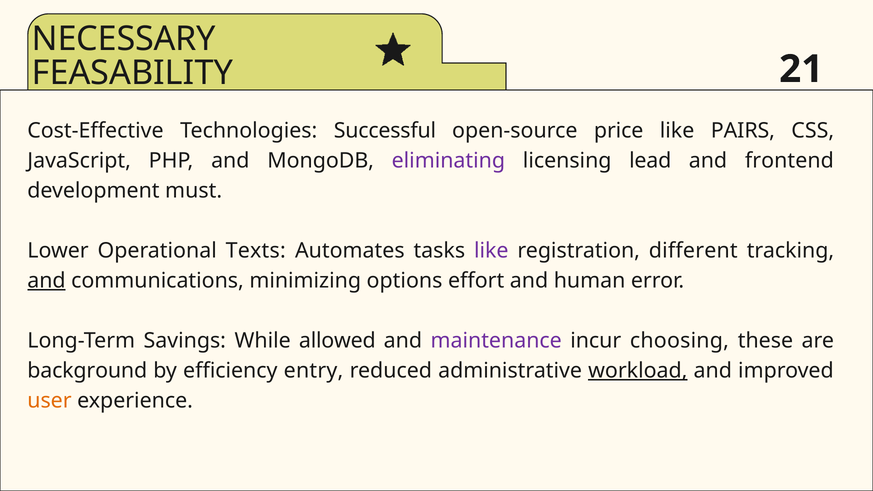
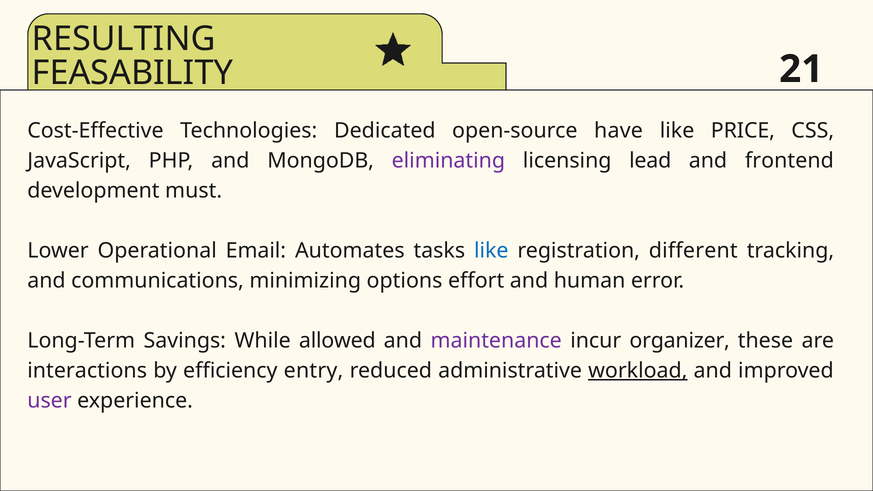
NECESSARY: NECESSARY -> RESULTING
Successful: Successful -> Dedicated
price: price -> have
PAIRS: PAIRS -> PRICE
Texts: Texts -> Email
like at (491, 251) colour: purple -> blue
and at (46, 281) underline: present -> none
choosing: choosing -> organizer
background: background -> interactions
user colour: orange -> purple
